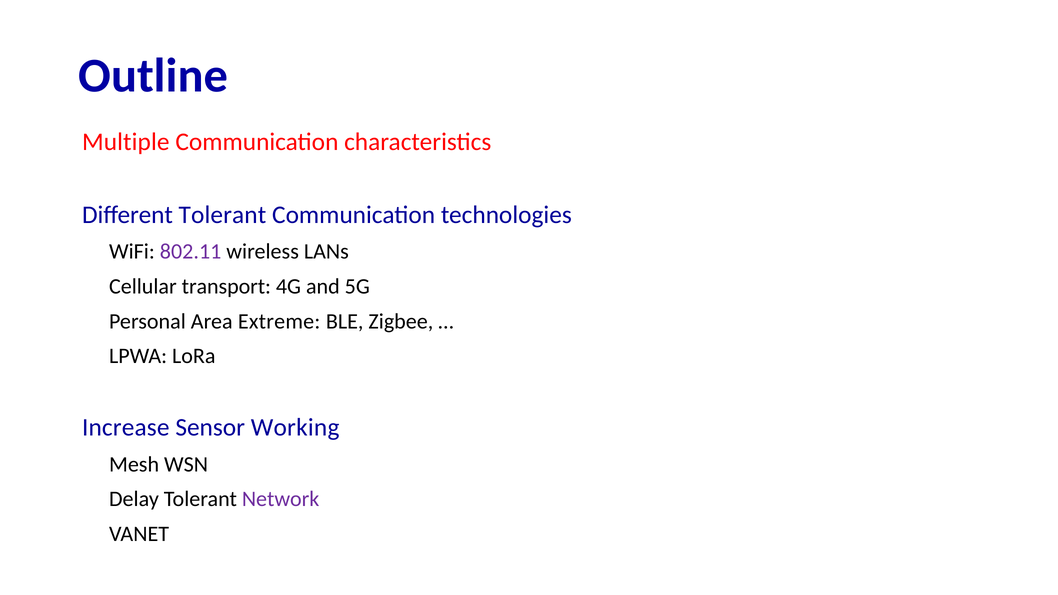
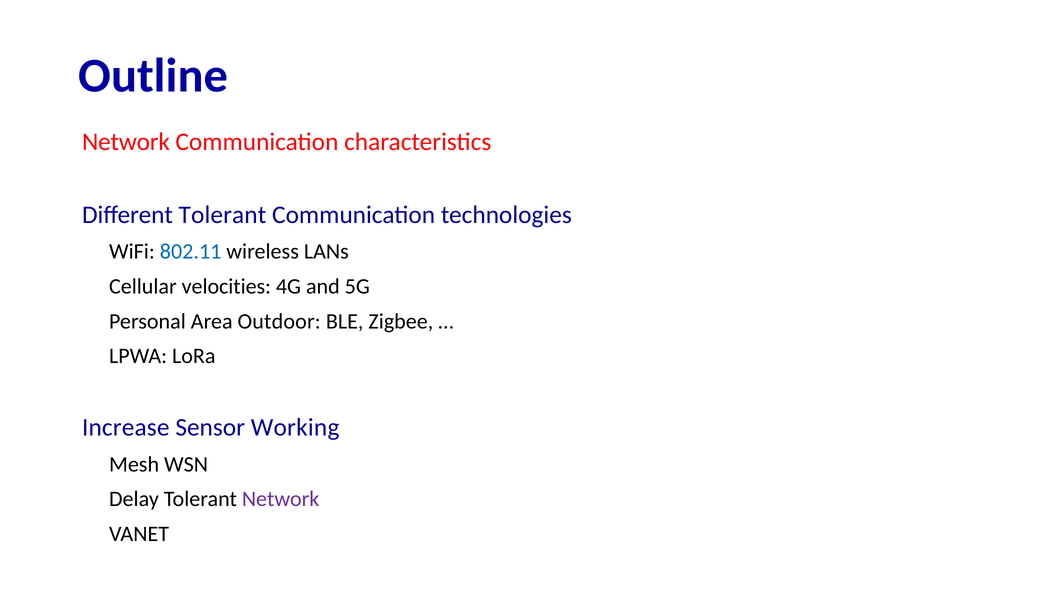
Multiple at (126, 142): Multiple -> Network
802.11 colour: purple -> blue
transport: transport -> velocities
Extreme: Extreme -> Outdoor
